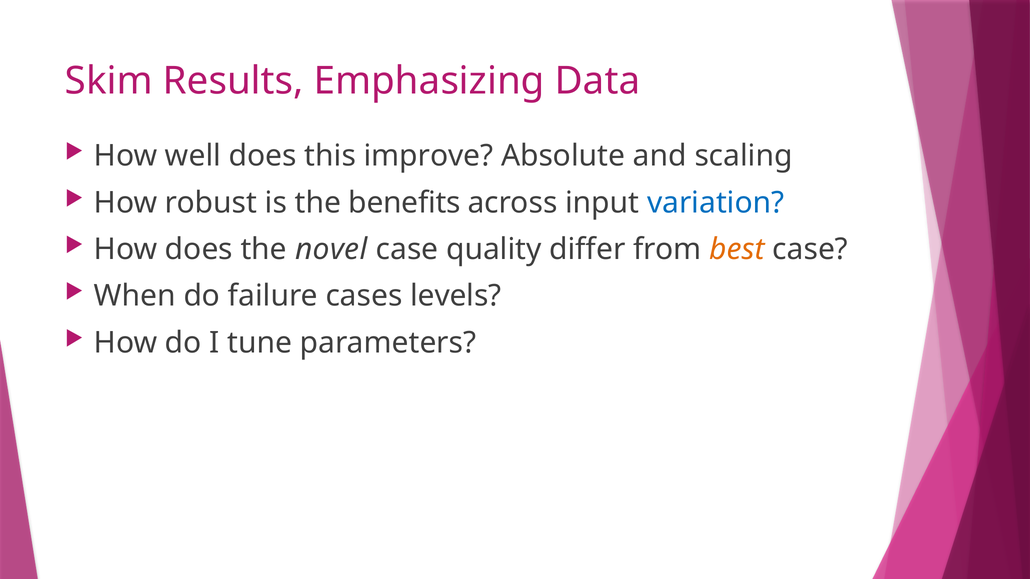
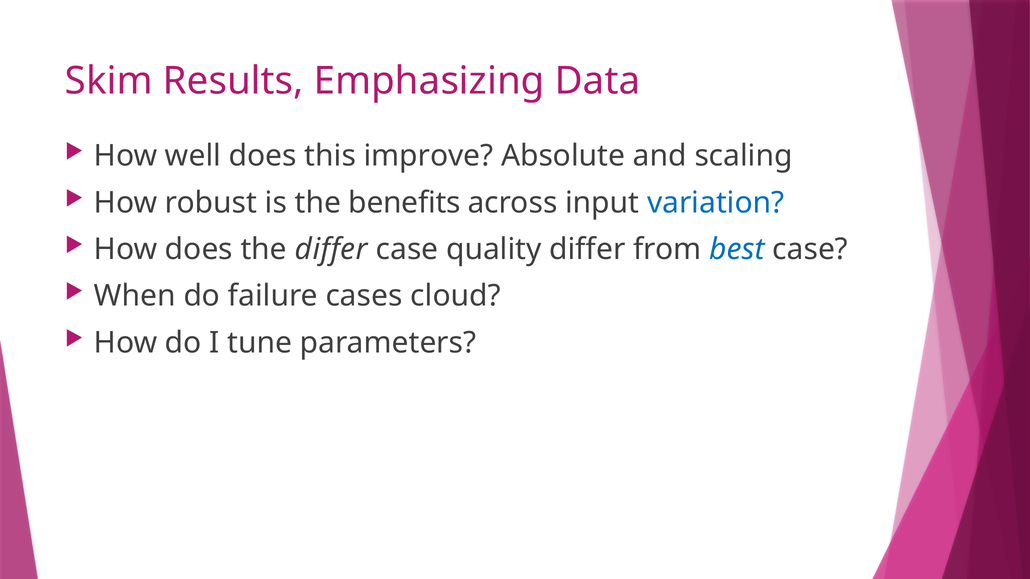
the novel: novel -> differ
best colour: orange -> blue
levels: levels -> cloud
